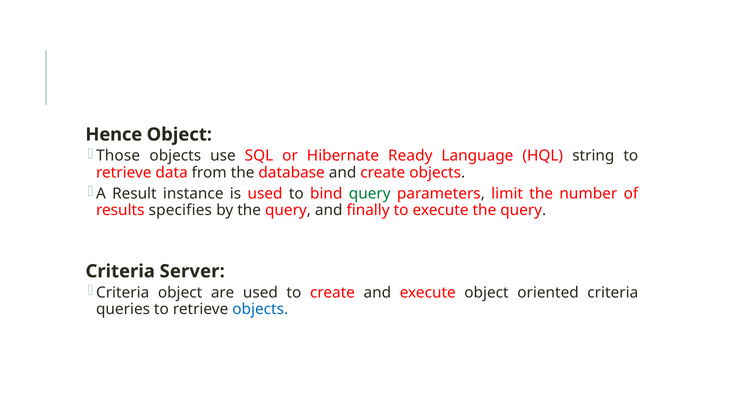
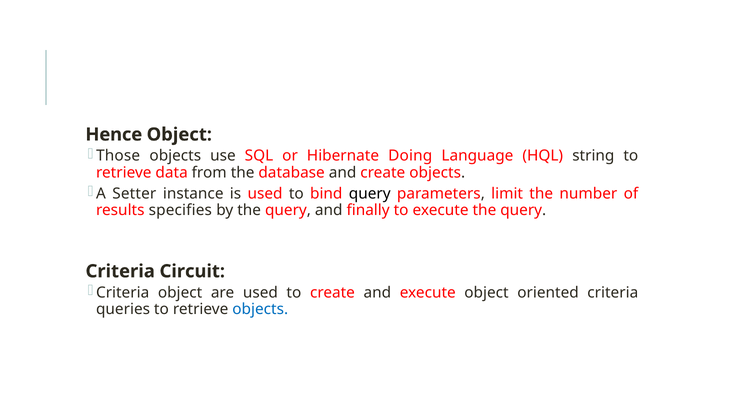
Ready: Ready -> Doing
Result: Result -> Setter
query at (370, 194) colour: green -> black
Server: Server -> Circuit
